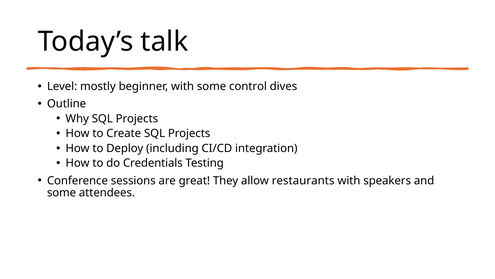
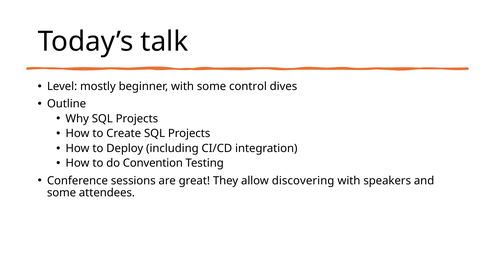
Credentials: Credentials -> Convention
restaurants: restaurants -> discovering
